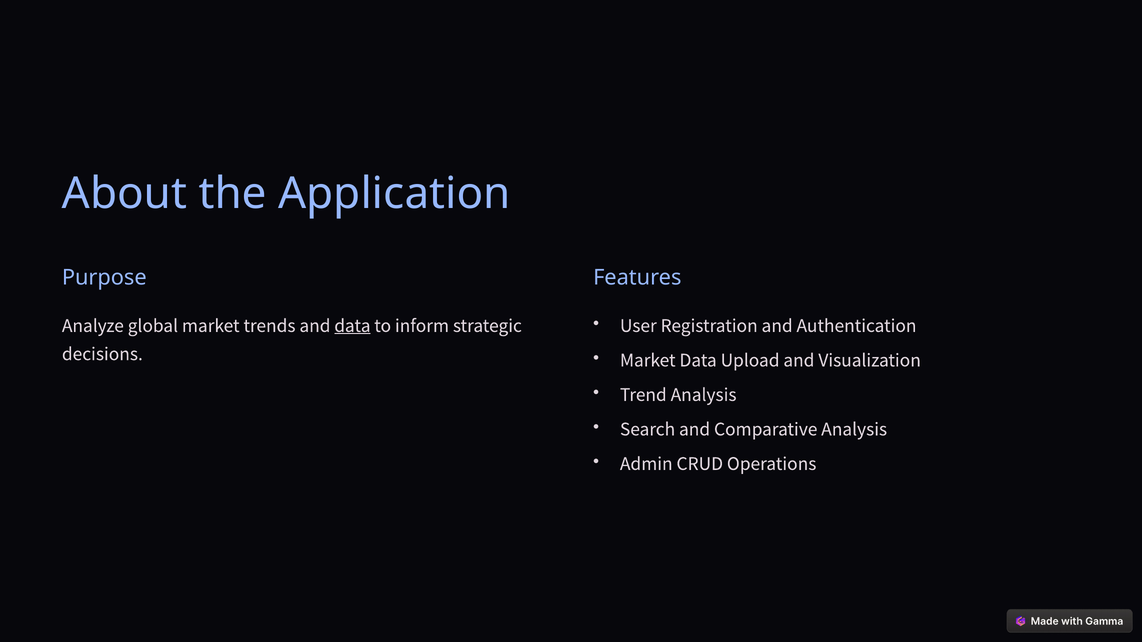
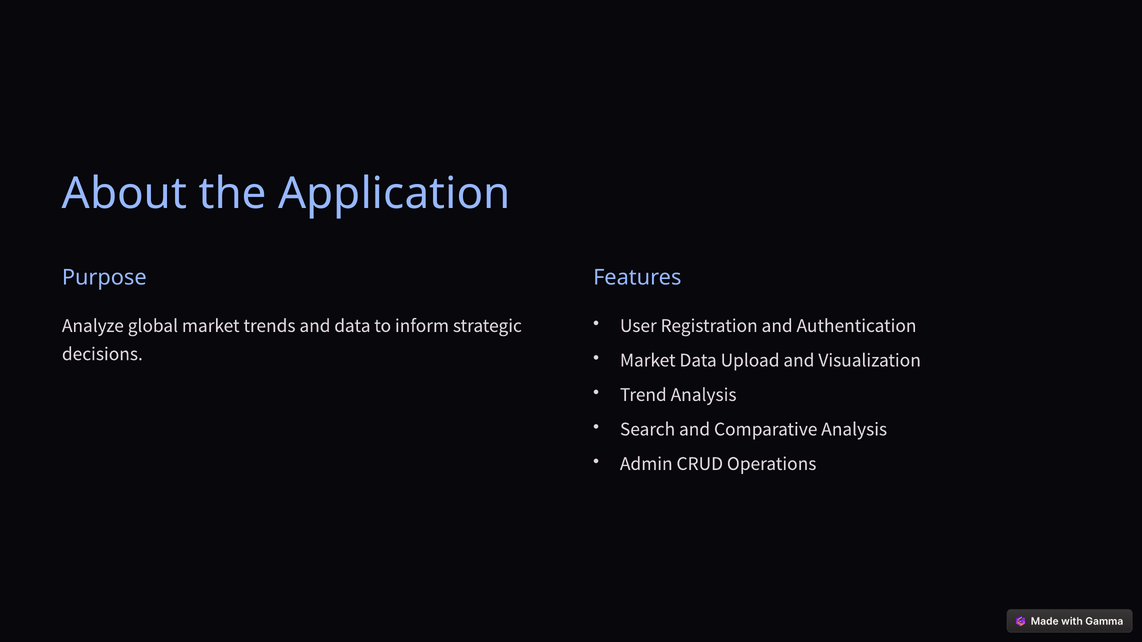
data at (352, 326) underline: present -> none
